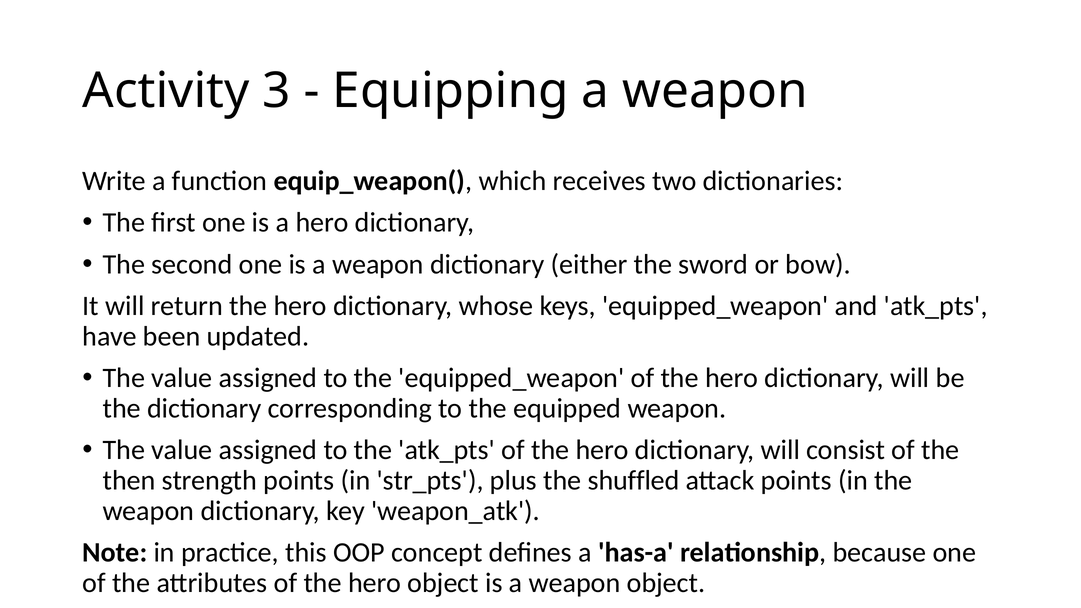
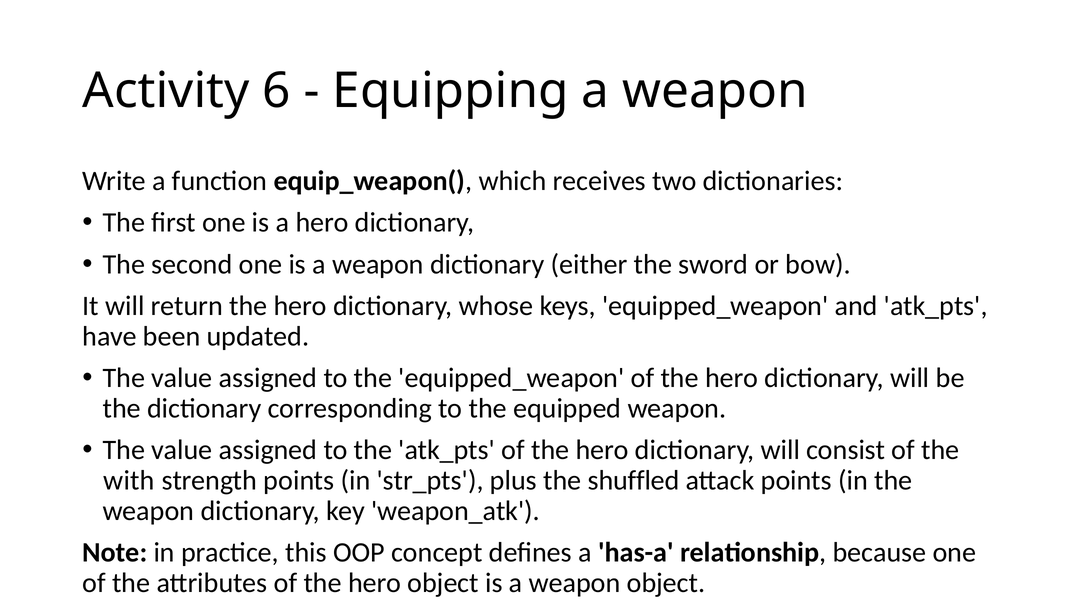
3: 3 -> 6
then: then -> with
